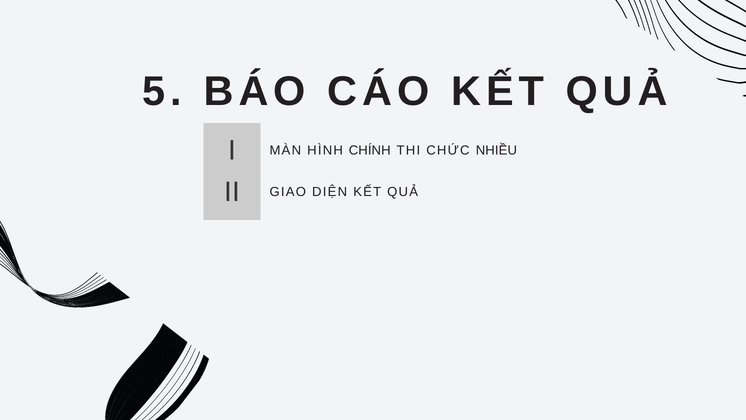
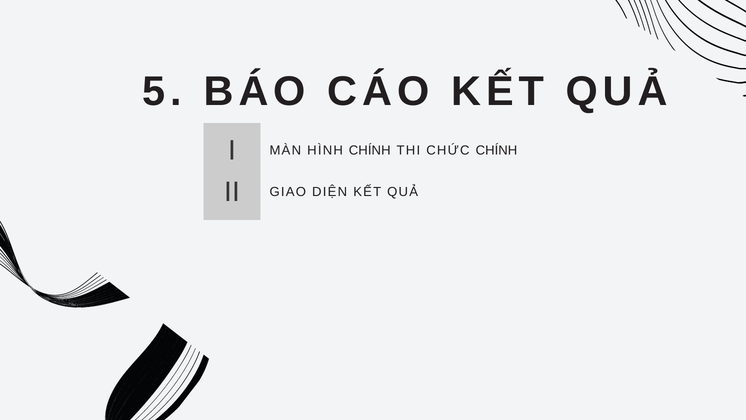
CHỨC NHIỀU: NHIỀU -> CHÍNH
